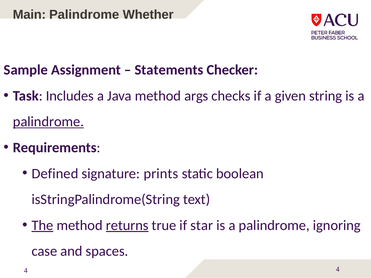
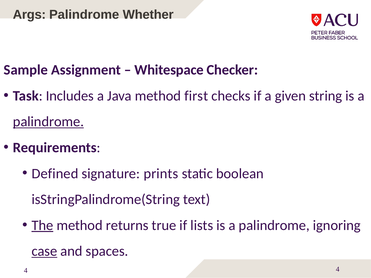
Main: Main -> Args
Statements: Statements -> Whitespace
args: args -> first
returns underline: present -> none
star: star -> lists
case underline: none -> present
